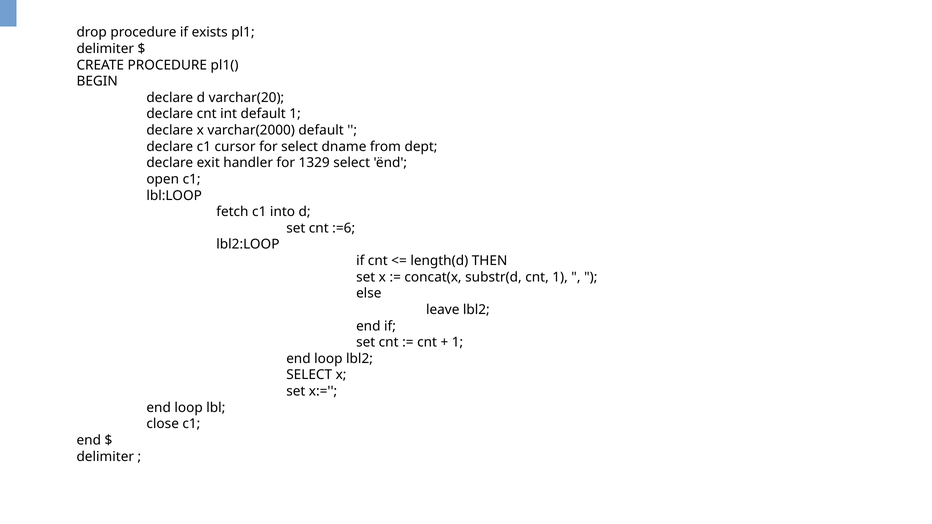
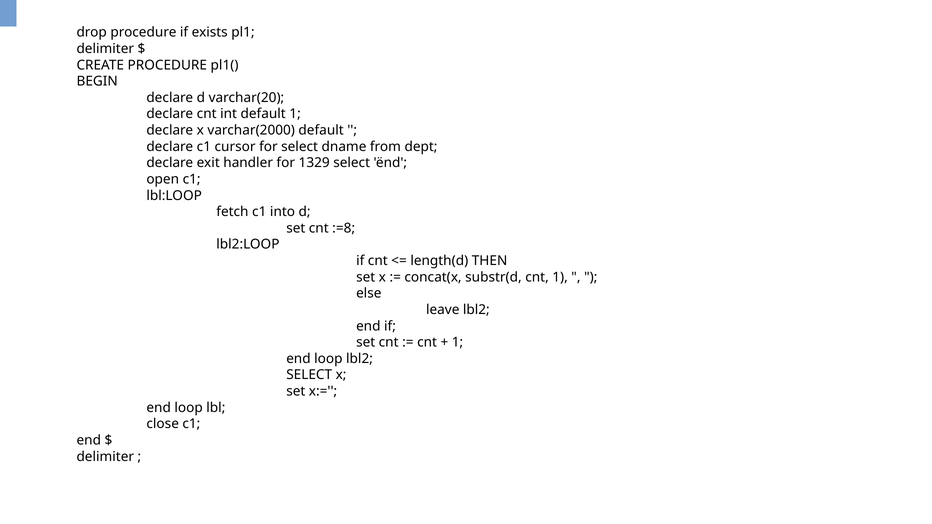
:=6: :=6 -> :=8
